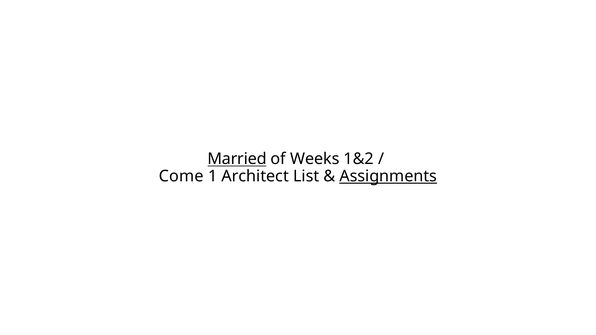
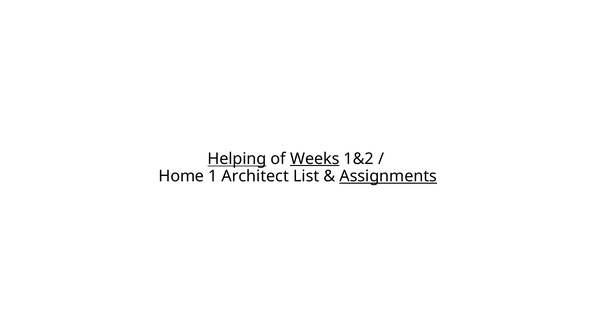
Married: Married -> Helping
Weeks underline: none -> present
Come: Come -> Home
